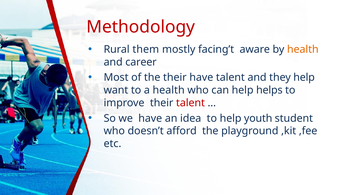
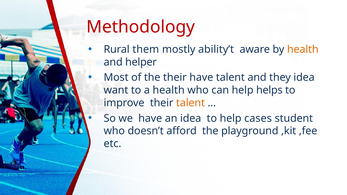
facing’t: facing’t -> ability’t
career: career -> helper
they help: help -> idea
talent at (190, 103) colour: red -> orange
youth: youth -> cases
